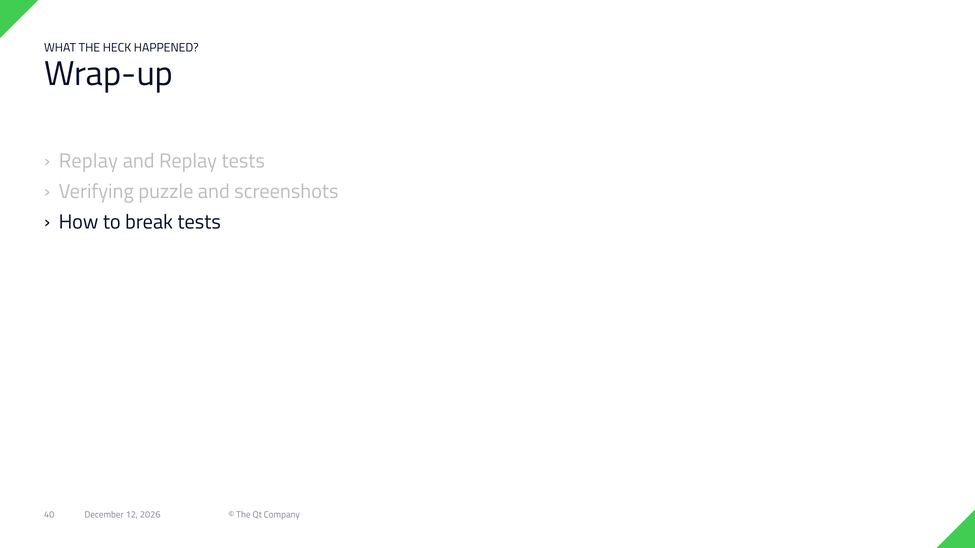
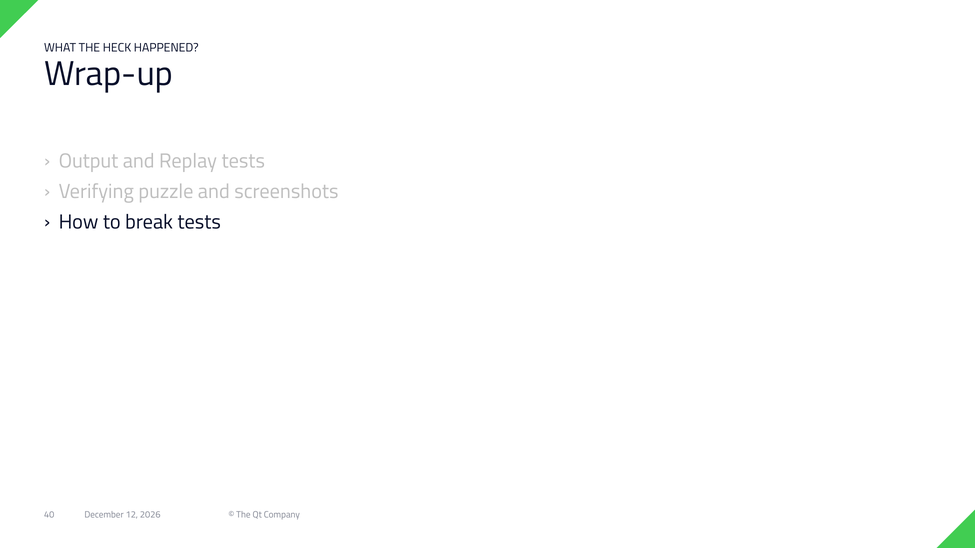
Replay at (88, 161): Replay -> Output
